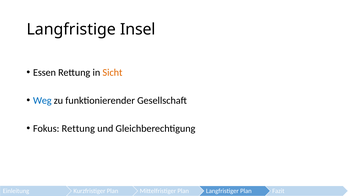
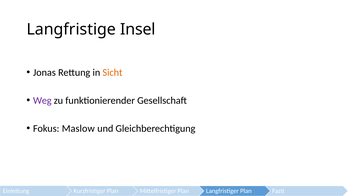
Essen: Essen -> Jonas
Weg colour: blue -> purple
Fokus Rettung: Rettung -> Maslow
